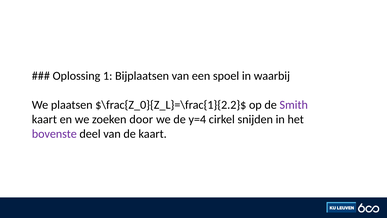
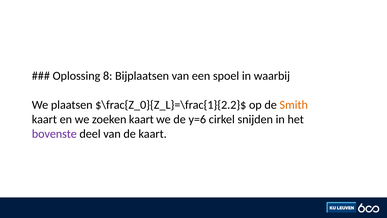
1: 1 -> 8
Smith colour: purple -> orange
zoeken door: door -> kaart
y=4: y=4 -> y=6
